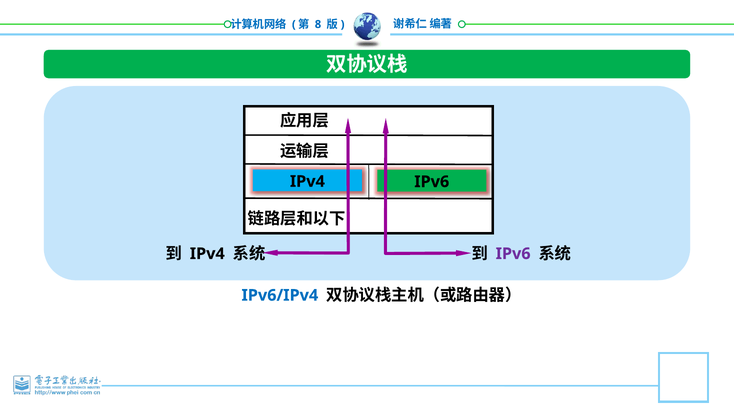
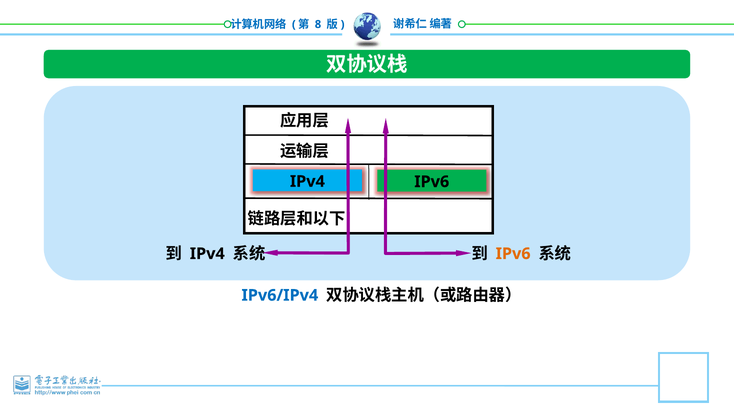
IPv6 at (513, 254) colour: purple -> orange
